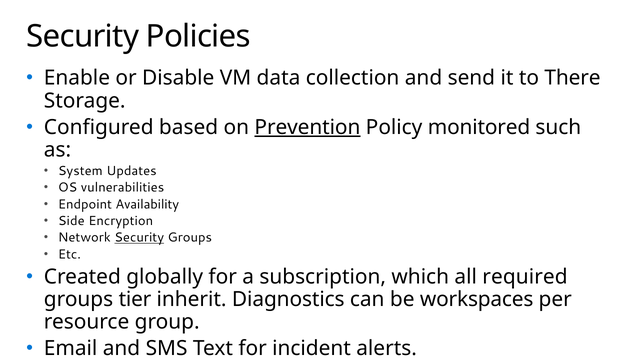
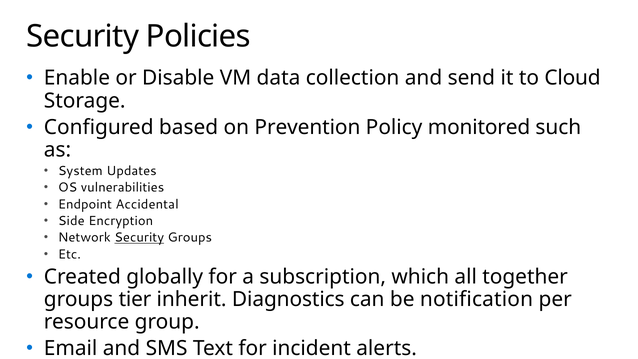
There: There -> Cloud
Prevention underline: present -> none
Availability: Availability -> Accidental
required: required -> together
workspaces: workspaces -> notification
